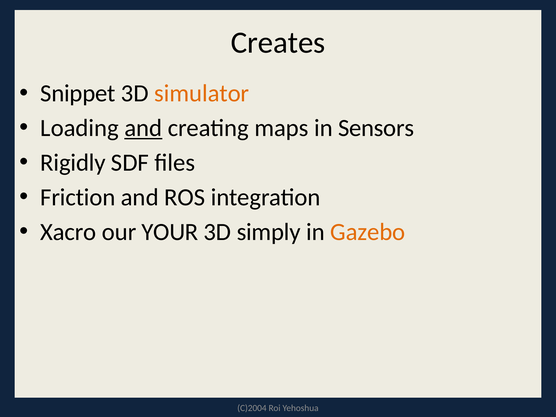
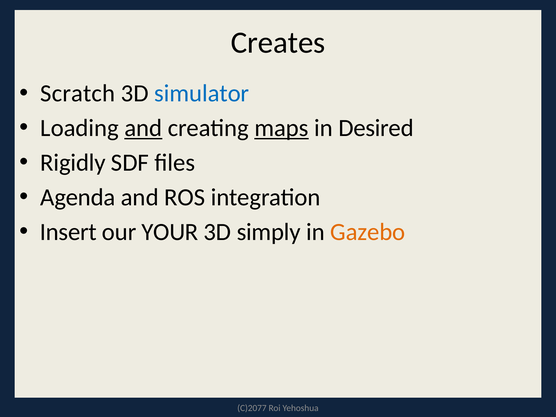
Snippet: Snippet -> Scratch
simulator colour: orange -> blue
maps underline: none -> present
Sensors: Sensors -> Desired
Friction: Friction -> Agenda
Xacro: Xacro -> Insert
C)2004: C)2004 -> C)2077
